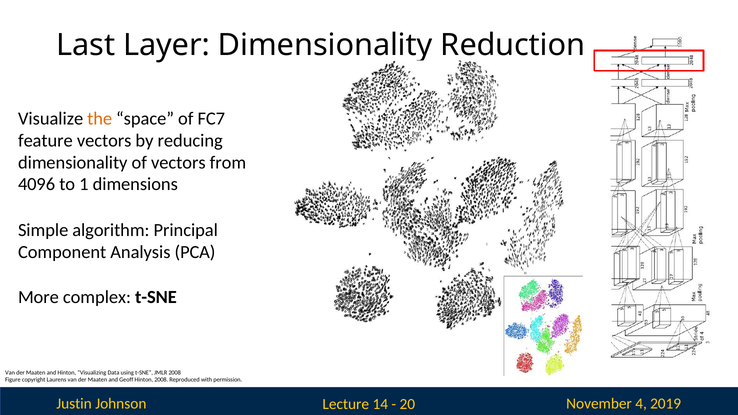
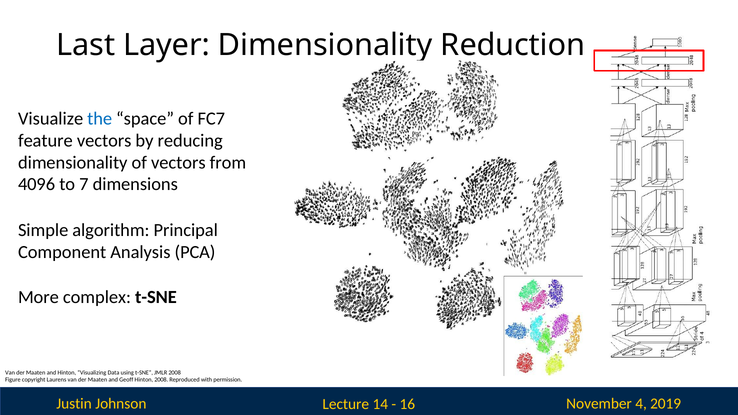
the colour: orange -> blue
1: 1 -> 7
20: 20 -> 16
